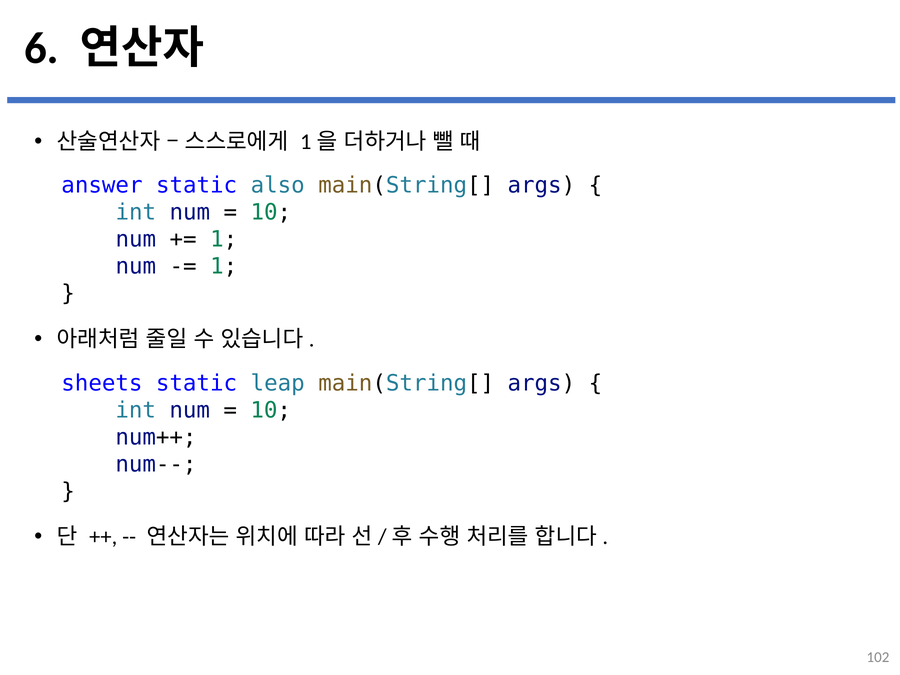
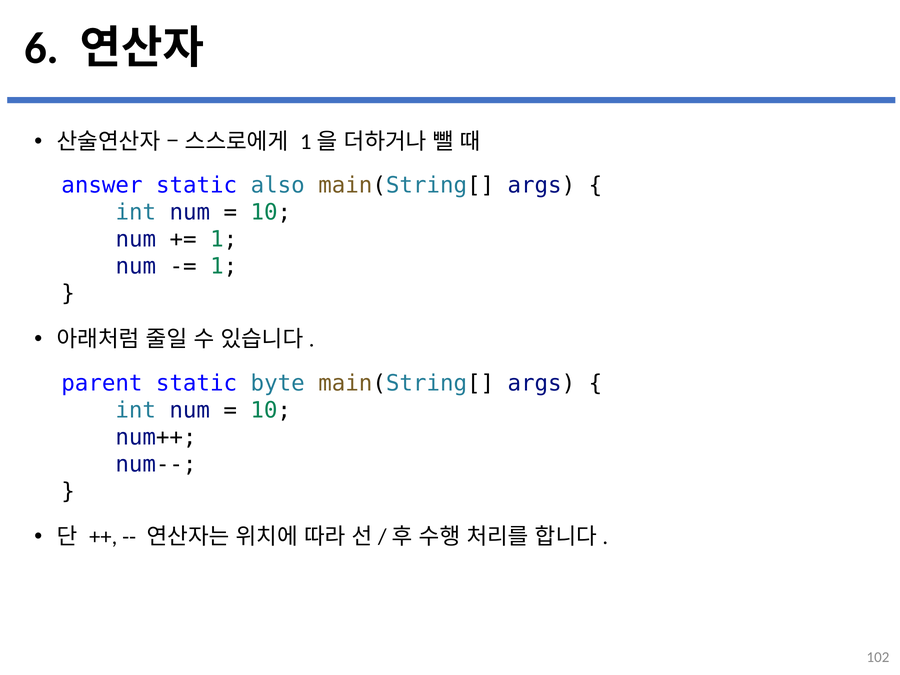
sheets: sheets -> parent
leap: leap -> byte
